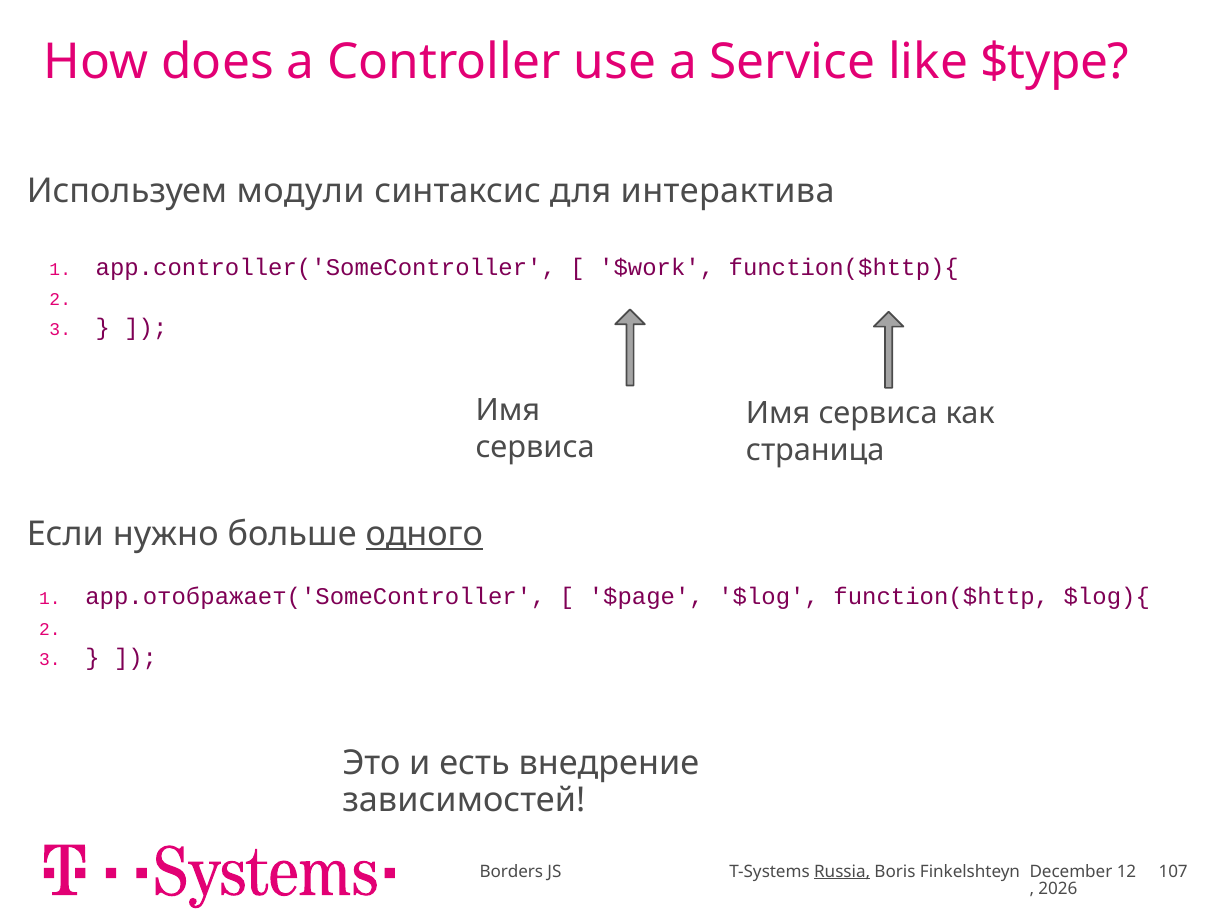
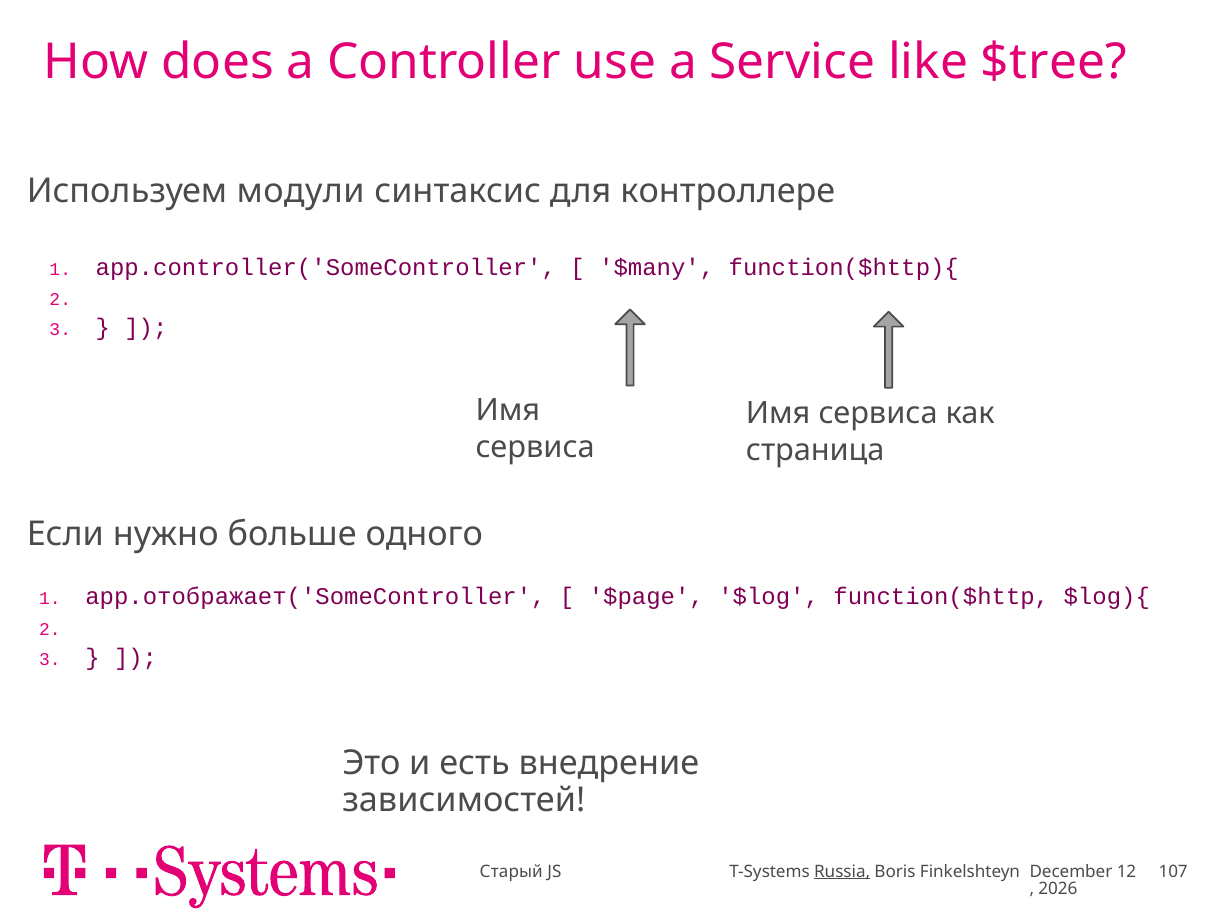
$type: $type -> $tree
интерактива: интерактива -> контроллере
$work: $work -> $many
одного underline: present -> none
Borders: Borders -> Старый
